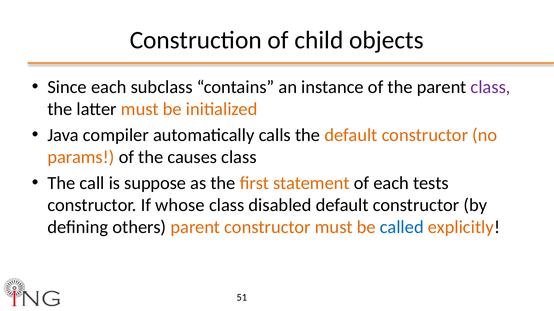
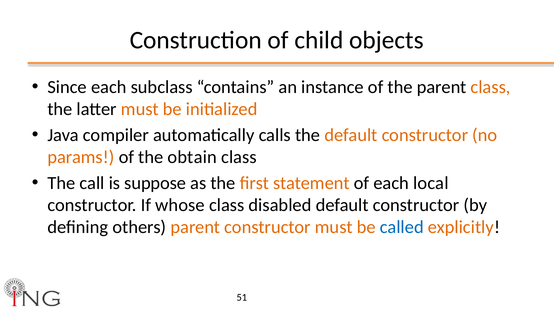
class at (491, 87) colour: purple -> orange
causes: causes -> obtain
tests: tests -> local
